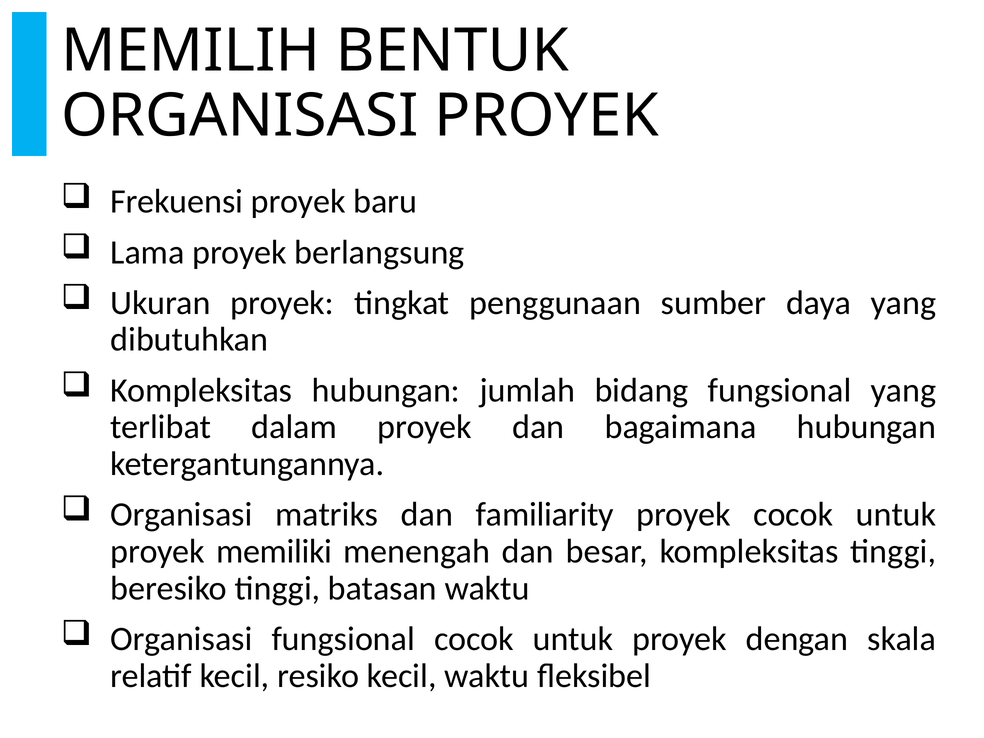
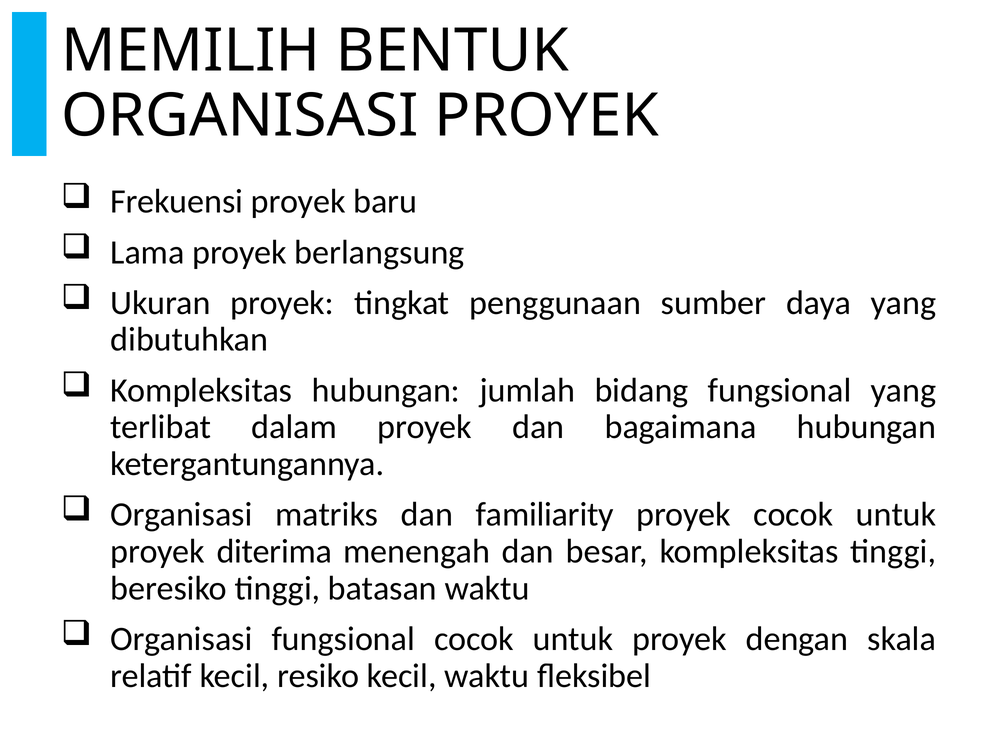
memiliki: memiliki -> diterima
